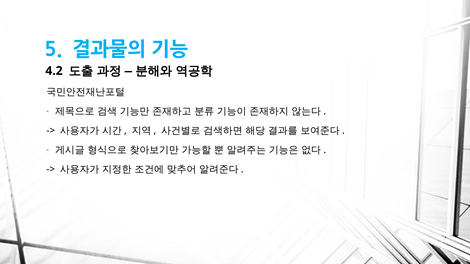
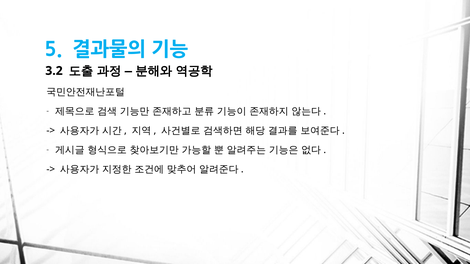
4.2: 4.2 -> 3.2
